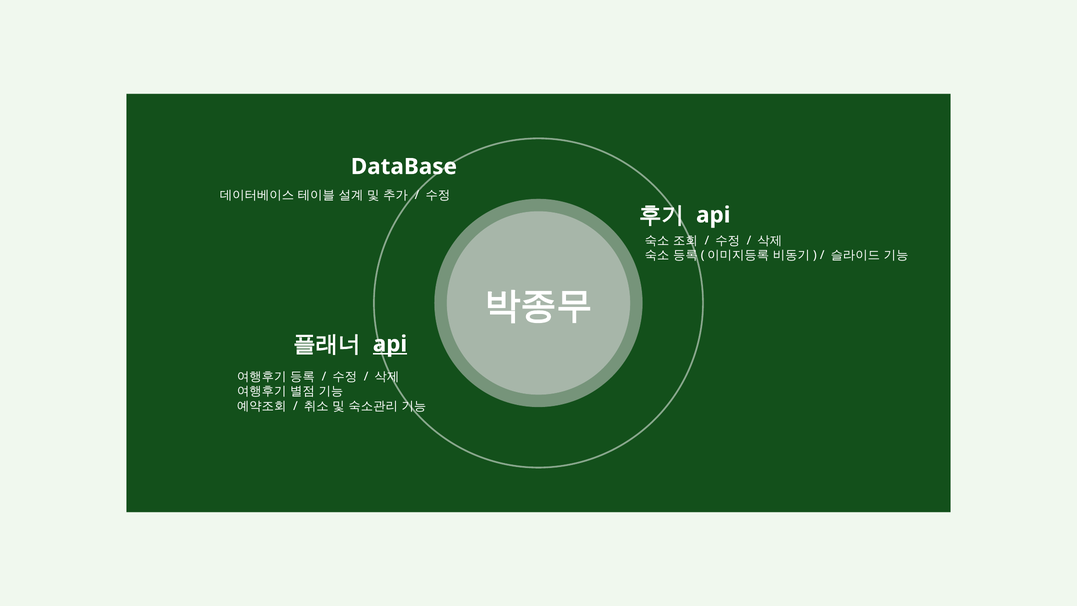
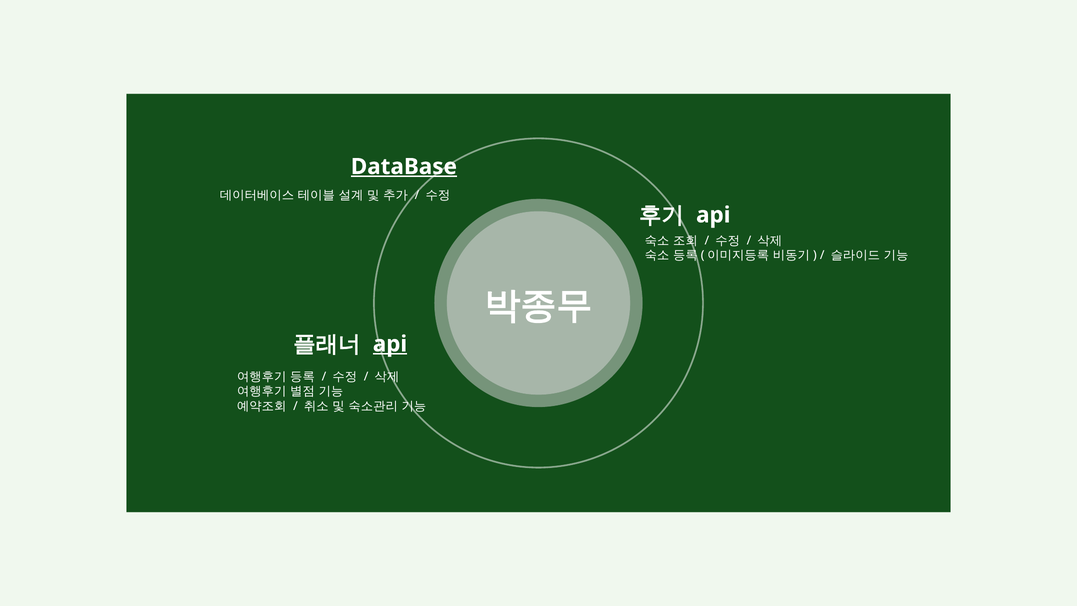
DataBase underline: none -> present
